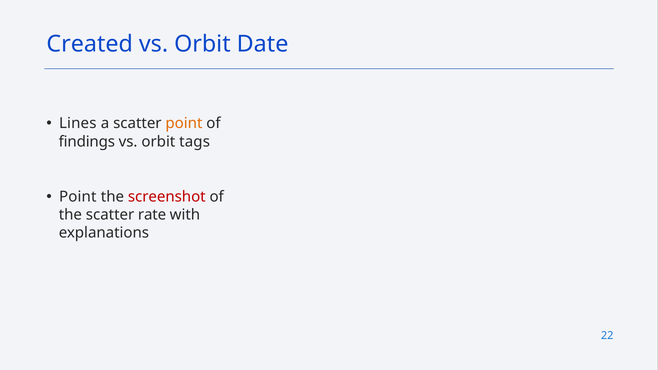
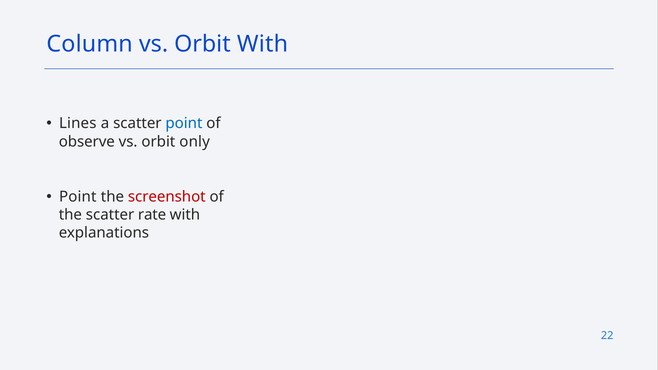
Created: Created -> Column
Orbit Date: Date -> With
point at (184, 124) colour: orange -> blue
findings: findings -> observe
tags: tags -> only
